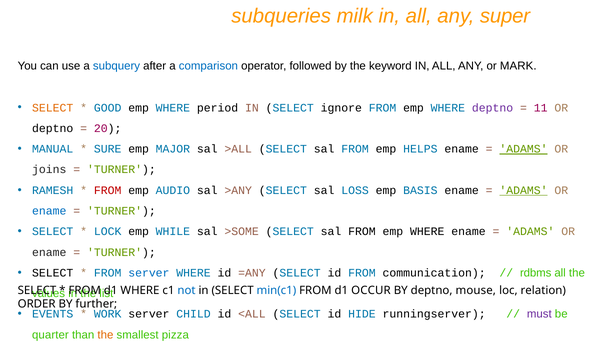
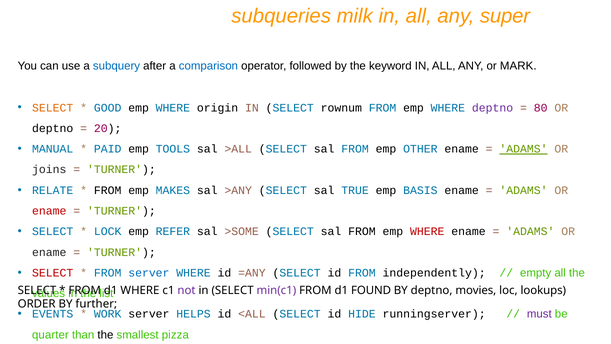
period: period -> origin
ignore: ignore -> rownum
11: 11 -> 80
SURE: SURE -> PAID
MAJOR: MAJOR -> TOOLS
HELPS: HELPS -> OTHER
RAMESH: RAMESH -> RELATE
FROM at (108, 190) colour: red -> black
AUDIO: AUDIO -> MAKES
LOSS: LOSS -> TRUE
ADAMS at (523, 190) underline: present -> none
ename at (49, 211) colour: blue -> red
WHILE: WHILE -> REFER
WHERE at (427, 231) colour: black -> red
SELECT at (53, 273) colour: black -> red
communication: communication -> independently
rdbms: rdbms -> empty
not colour: blue -> purple
min(c1 colour: blue -> purple
OCCUR: OCCUR -> FOUND
mouse: mouse -> movies
relation: relation -> lookups
CHILD: CHILD -> HELPS
the at (105, 335) colour: orange -> black
